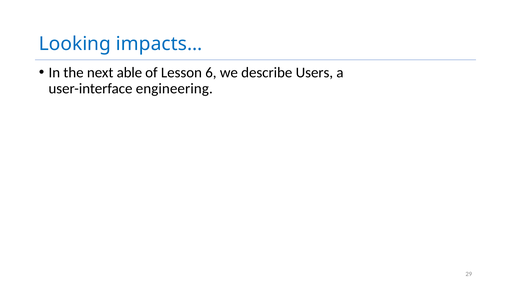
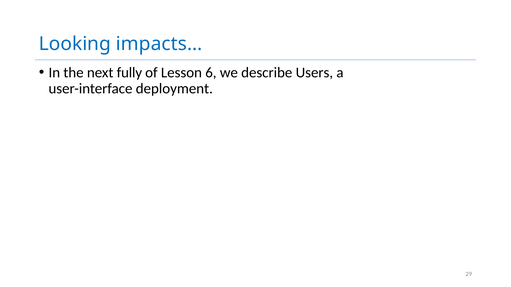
able: able -> fully
engineering: engineering -> deployment
